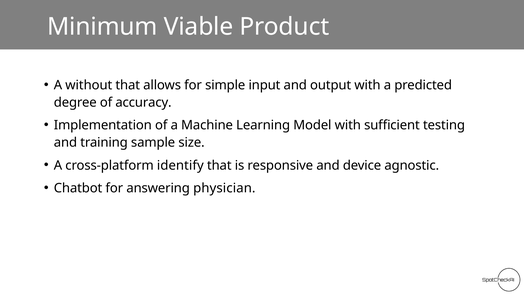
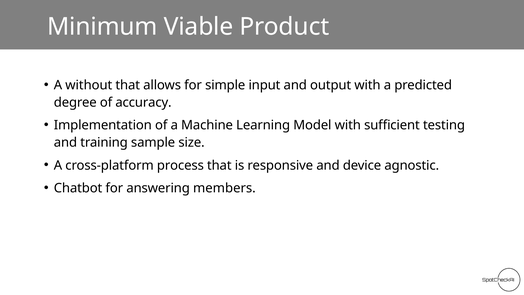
identify: identify -> process
physician: physician -> members
